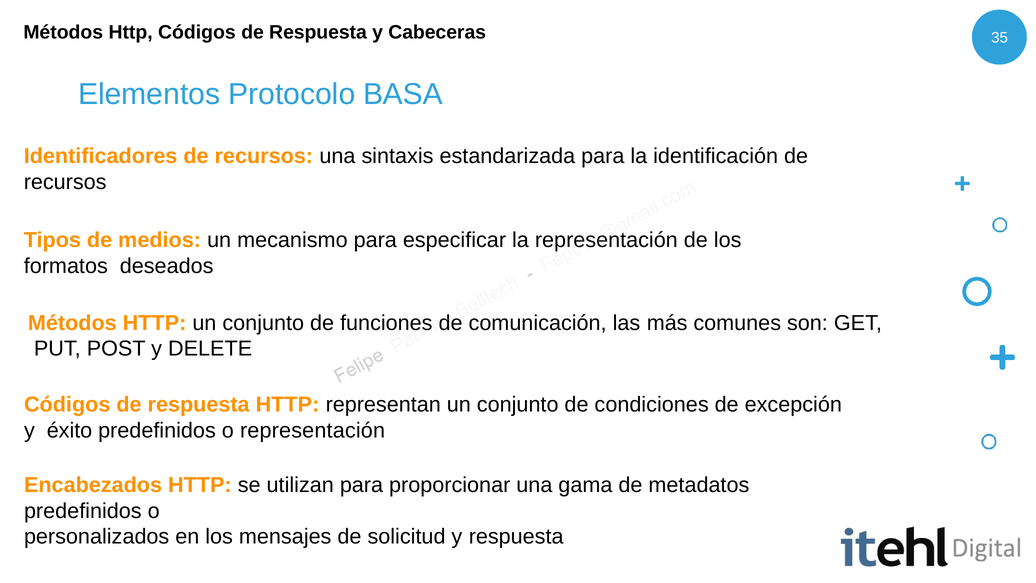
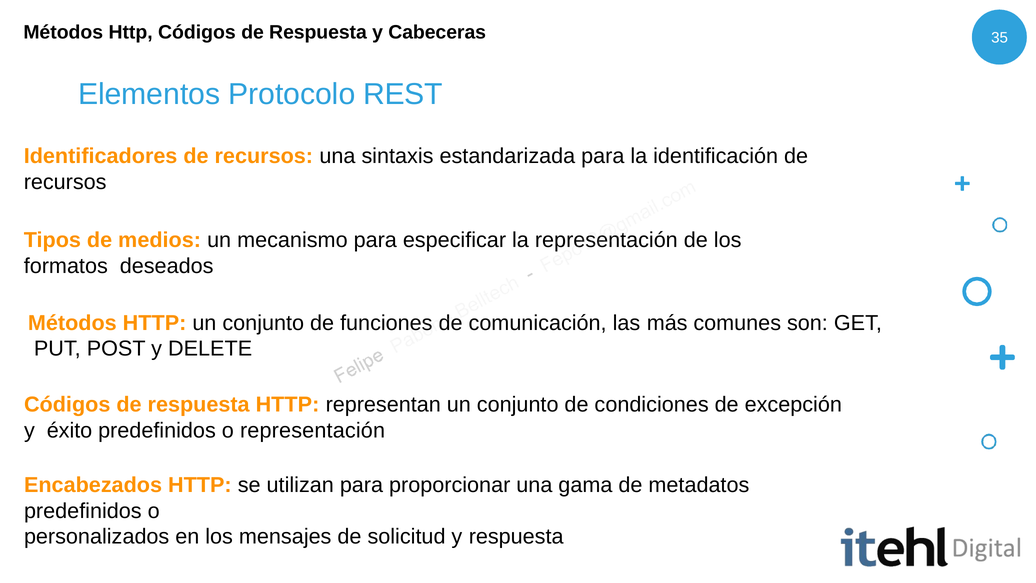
BASA: BASA -> REST
